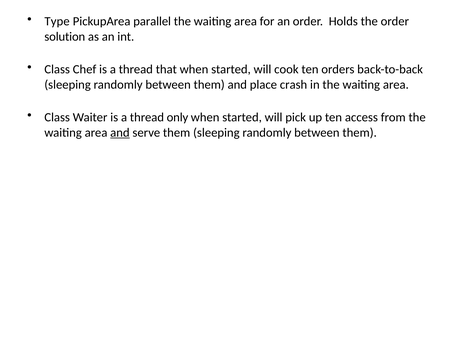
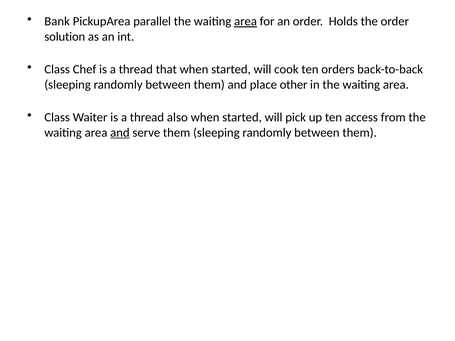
Type: Type -> Bank
area at (246, 21) underline: none -> present
crash: crash -> other
only: only -> also
